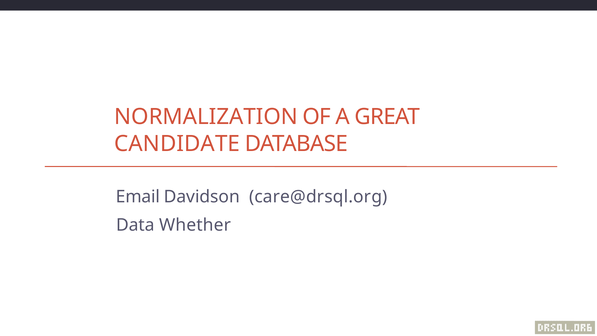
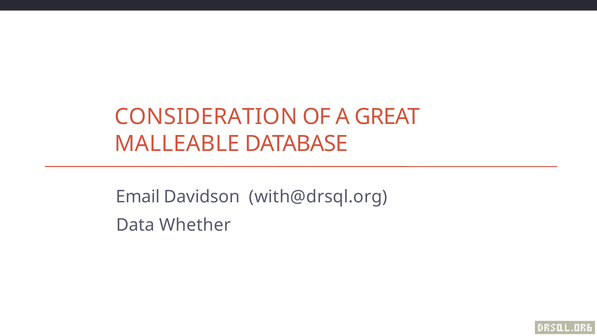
NORMALIZATION: NORMALIZATION -> CONSIDERATION
CANDIDATE: CANDIDATE -> MALLEABLE
care@drsql.org: care@drsql.org -> with@drsql.org
